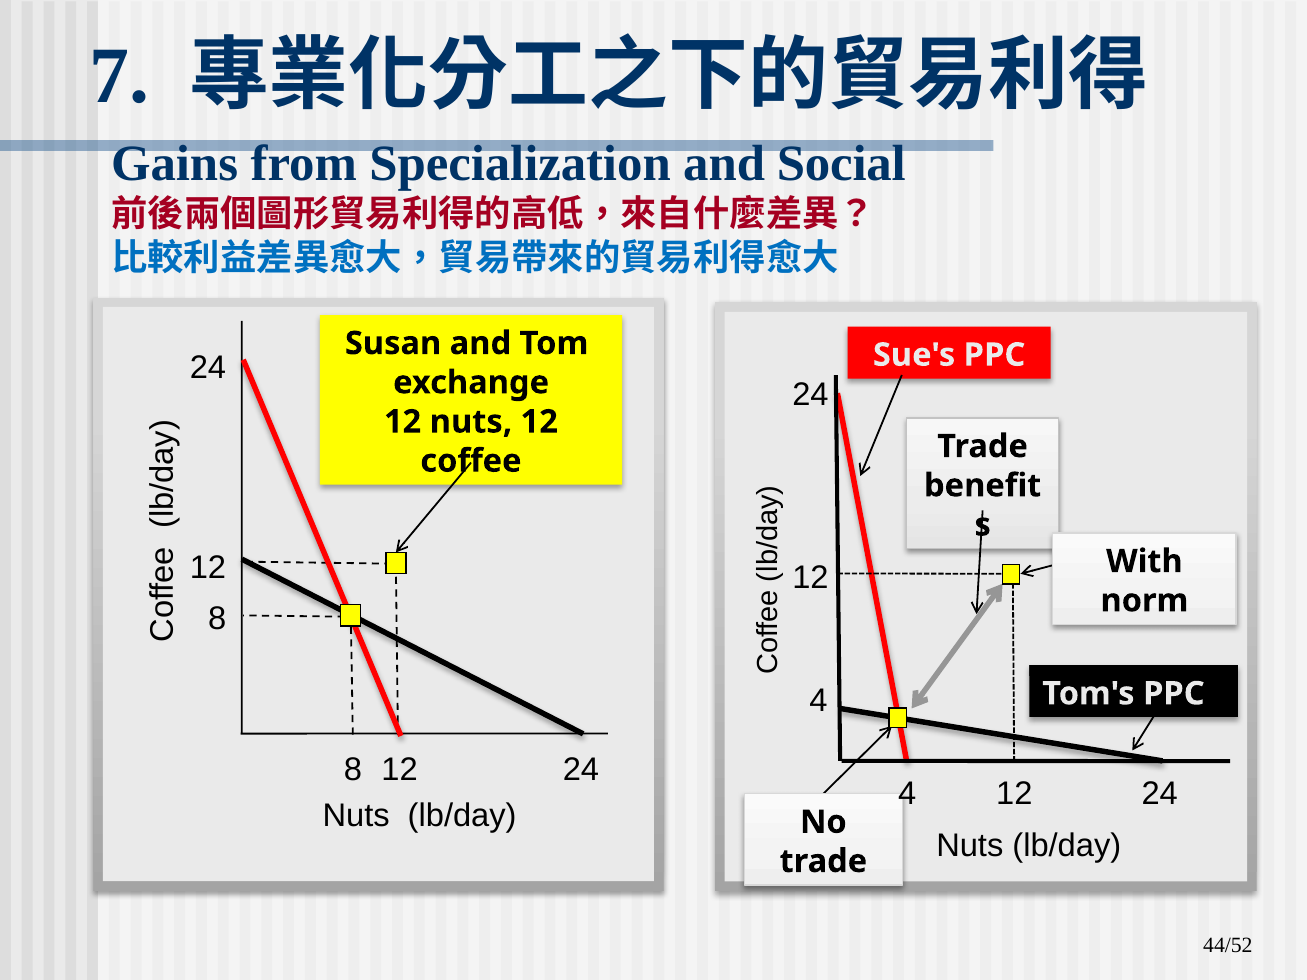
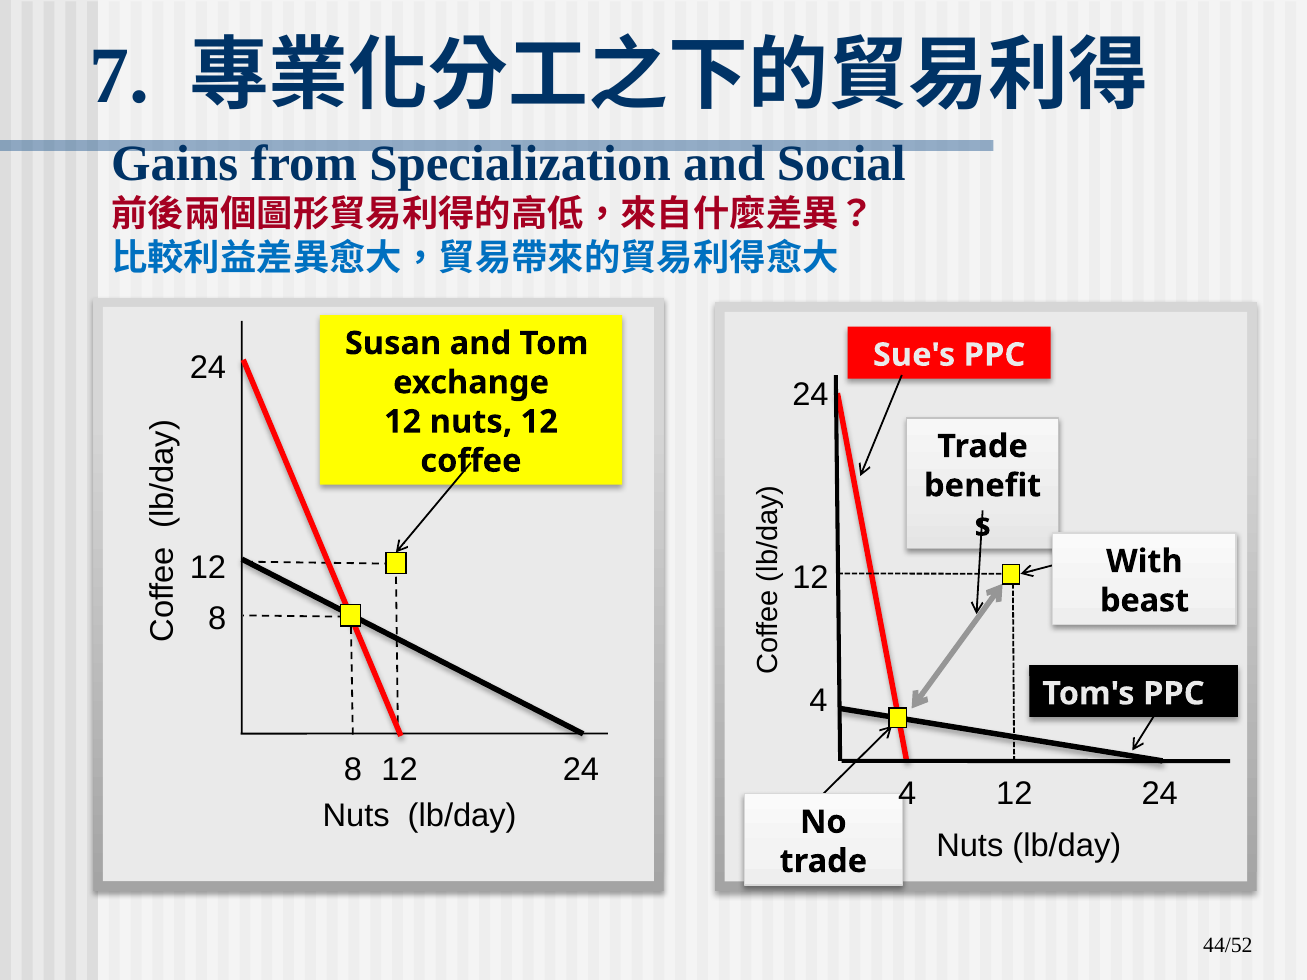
norm: norm -> beast
